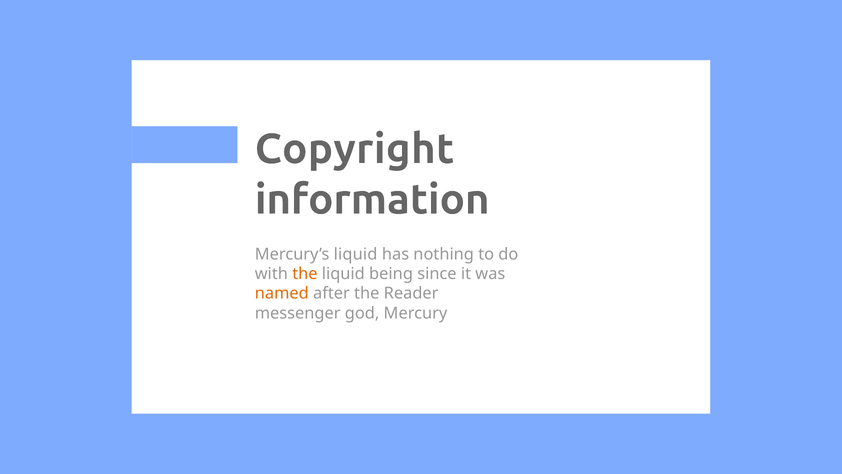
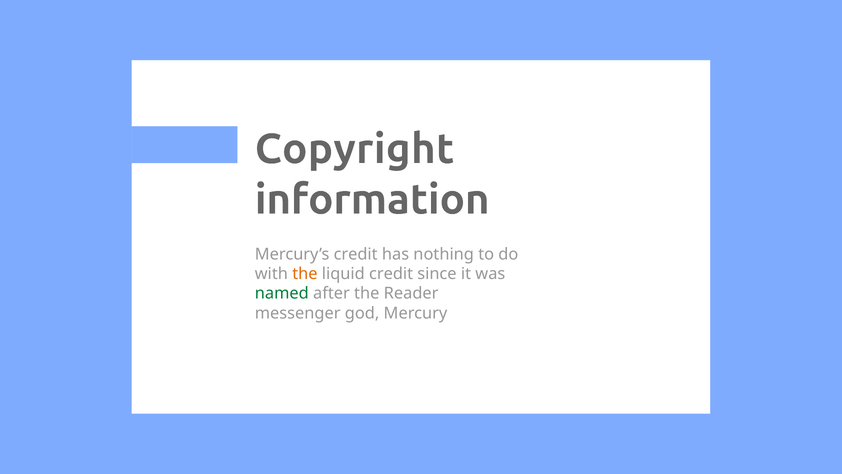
Mercury’s liquid: liquid -> credit
liquid being: being -> credit
named colour: orange -> green
